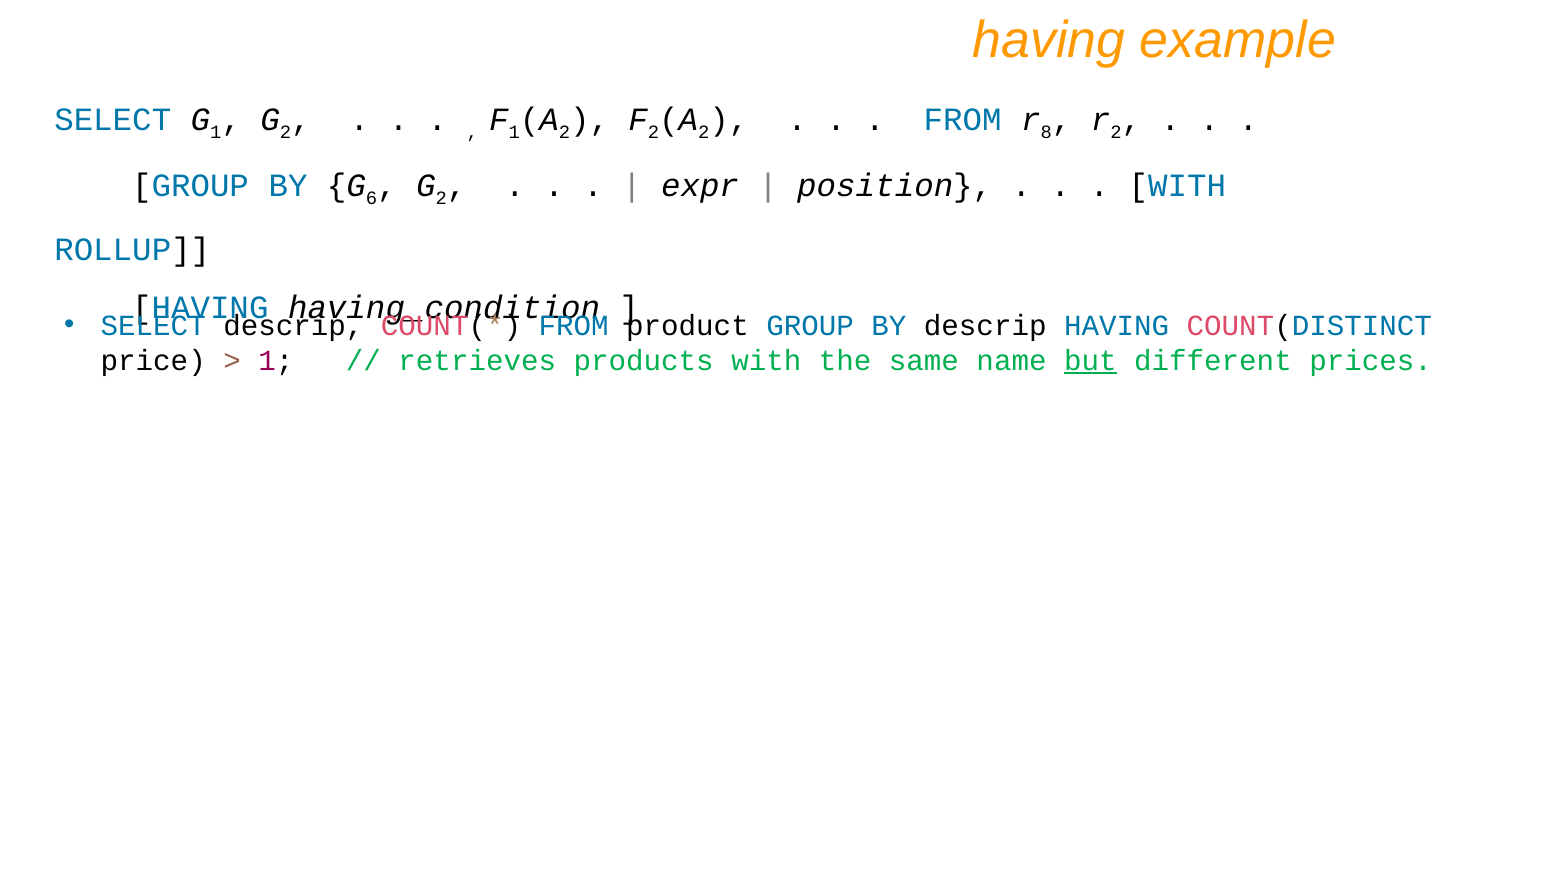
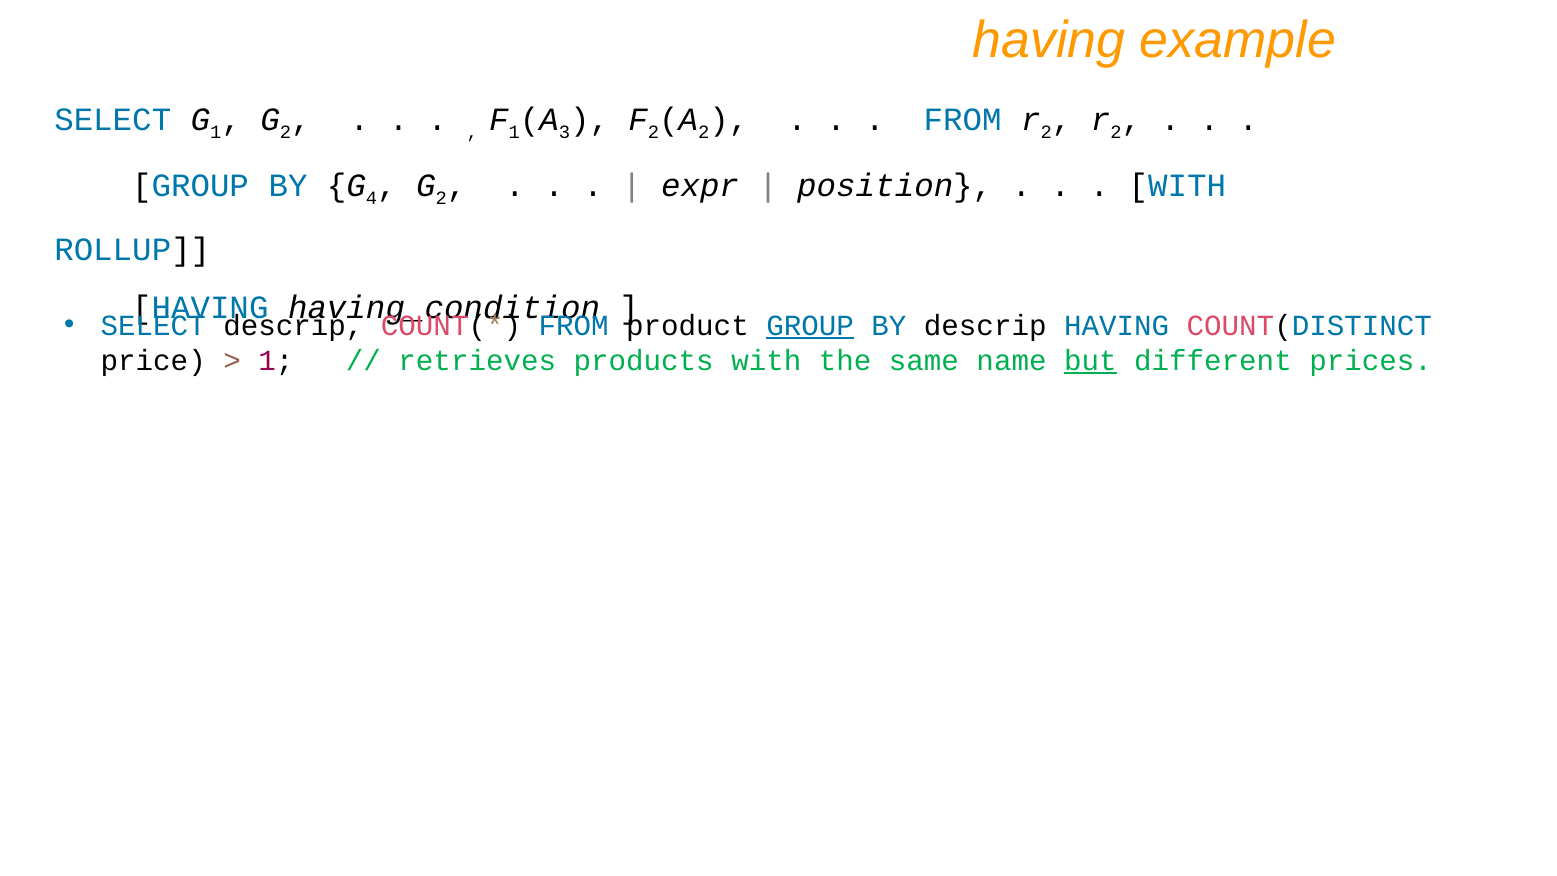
2 at (564, 132): 2 -> 3
8 at (1046, 132): 8 -> 2
6: 6 -> 4
GROUP at (810, 325) underline: none -> present
